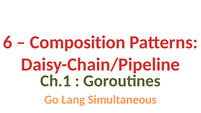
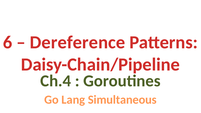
Composition: Composition -> Dereference
Ch.1: Ch.1 -> Ch.4
